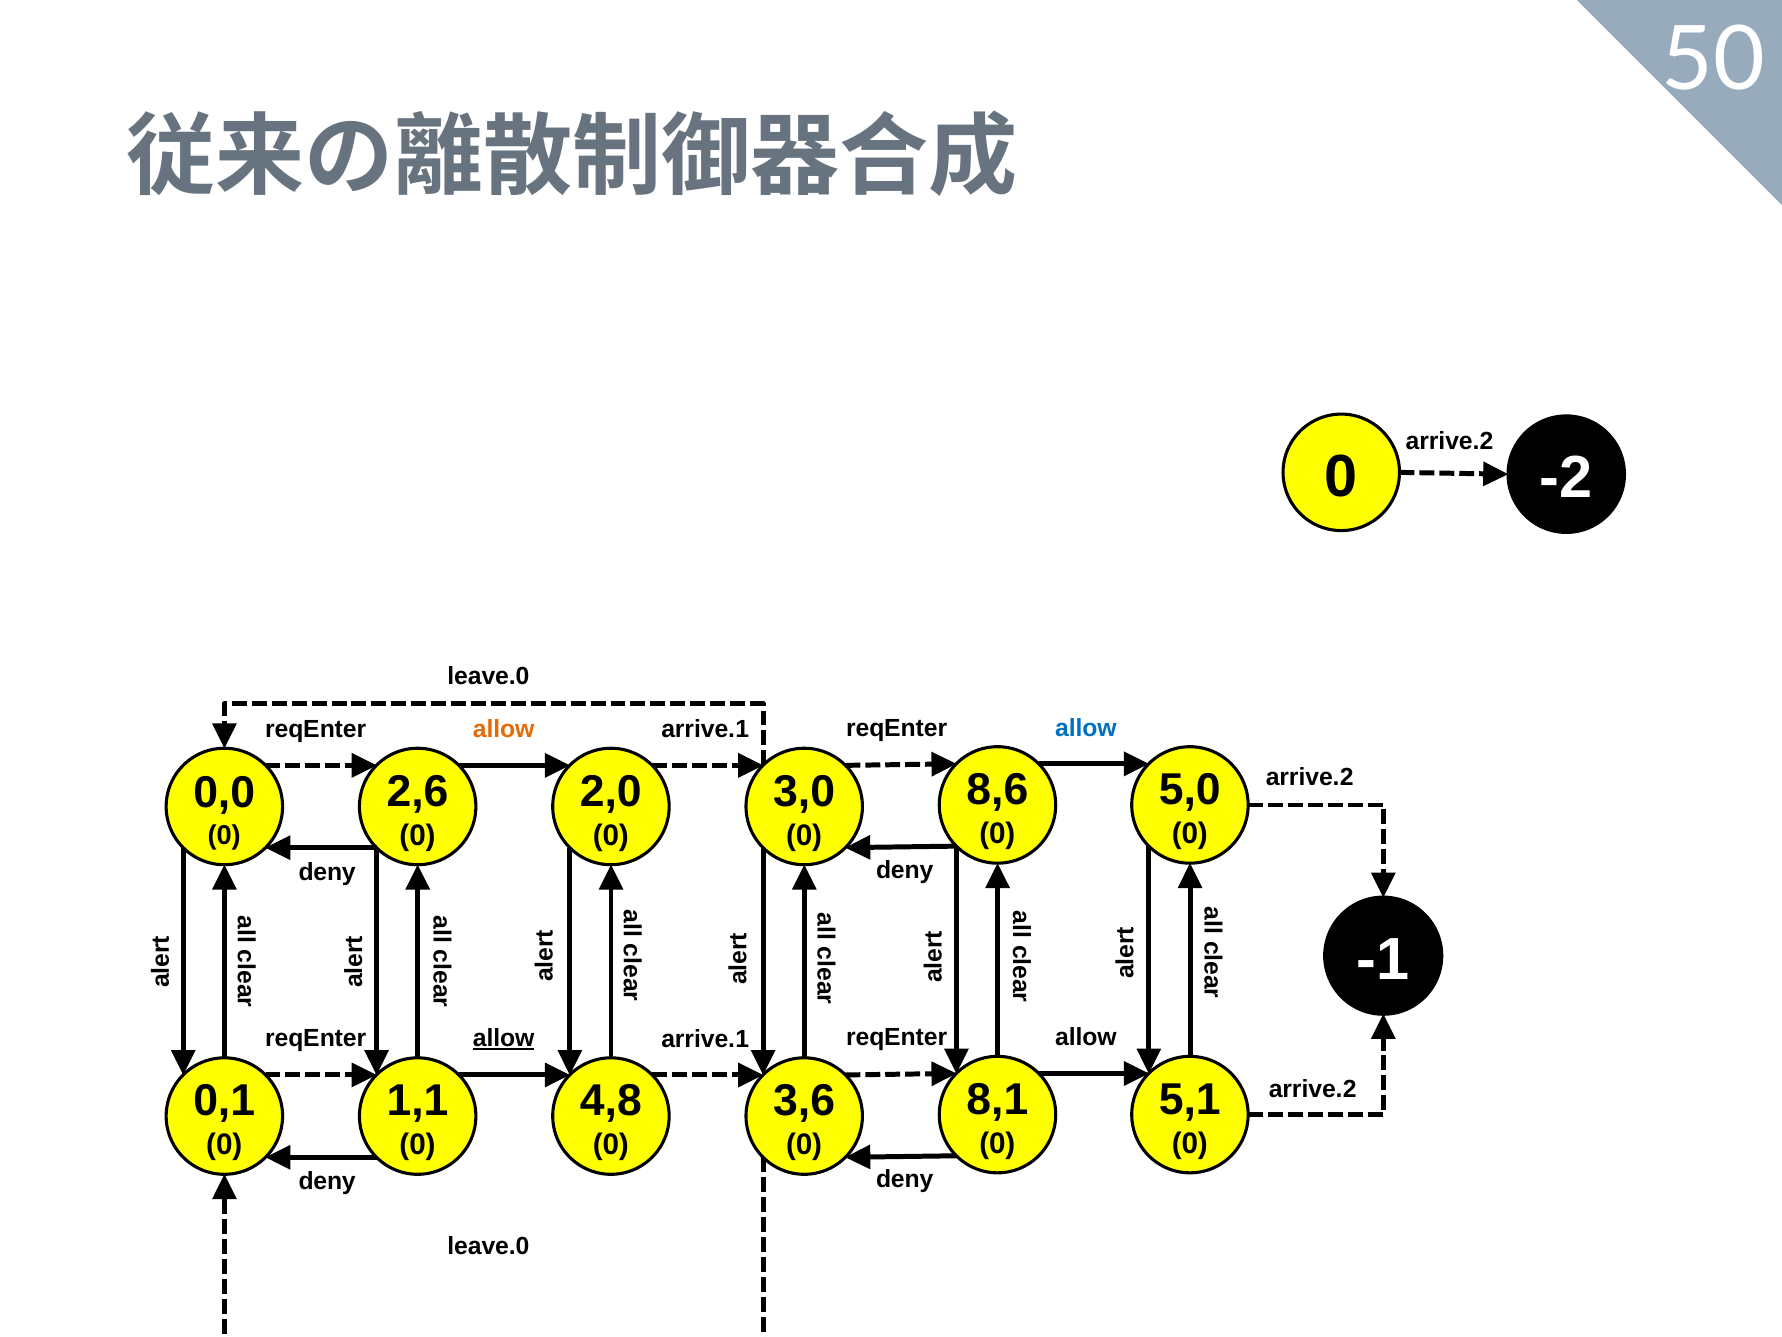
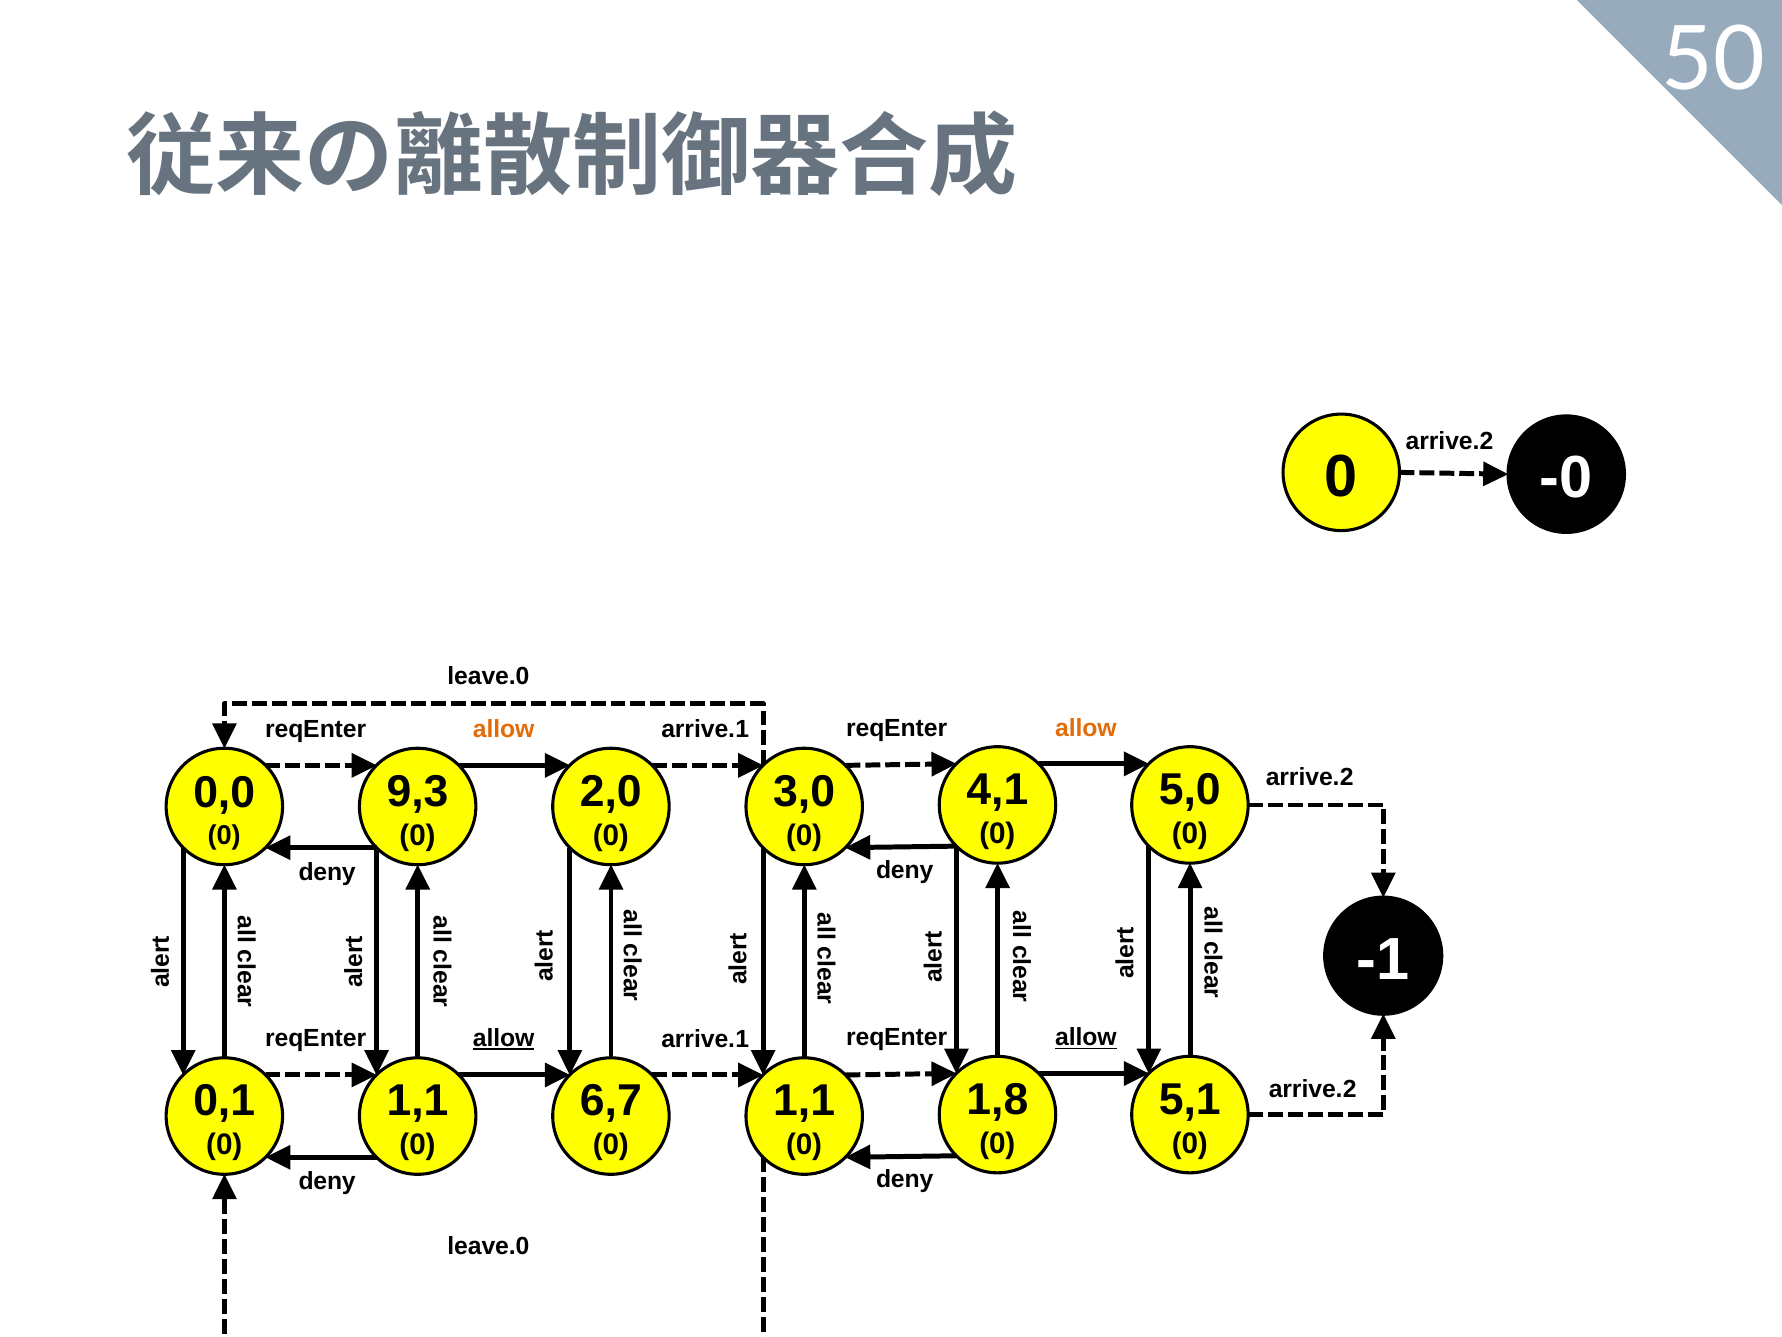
-2: -2 -> -0
allow at (1086, 728) colour: blue -> orange
8,6: 8,6 -> 4,1
2,6: 2,6 -> 9,3
allow at (1086, 1037) underline: none -> present
8,1: 8,1 -> 1,8
4,8: 4,8 -> 6,7
3,6 at (804, 1101): 3,6 -> 1,1
